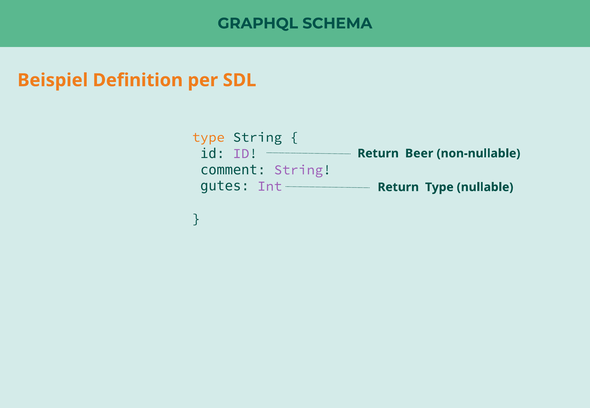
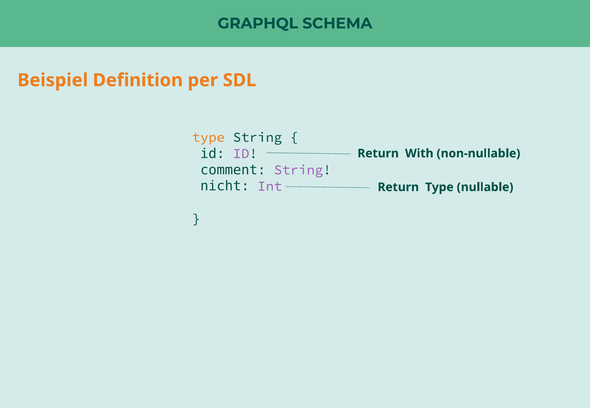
Beer: Beer -> With
gutes: gutes -> nicht
